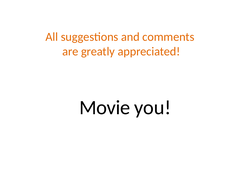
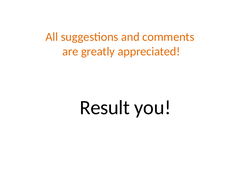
Movie: Movie -> Result
